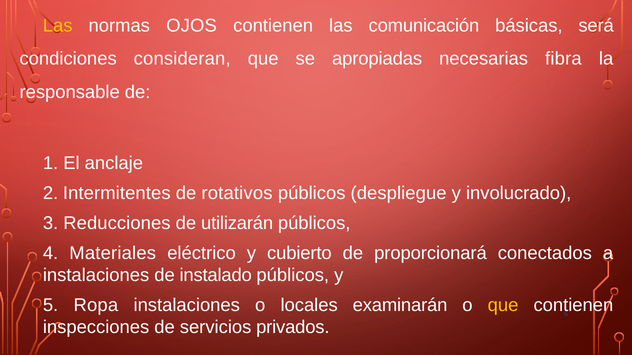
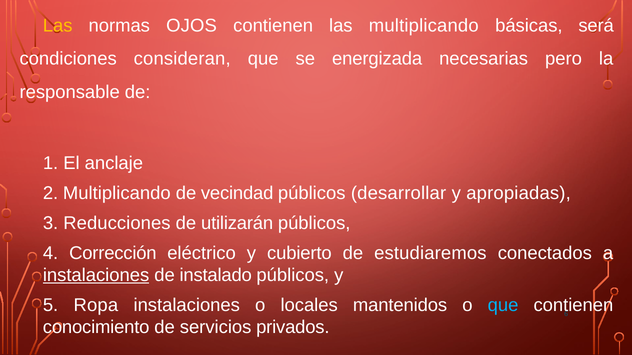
las comunicación: comunicación -> multiplicando
apropiadas: apropiadas -> energizada
fibra: fibra -> pero
2 Intermitentes: Intermitentes -> Multiplicando
rotativos: rotativos -> vecindad
despliegue: despliegue -> desarrollar
involucrado: involucrado -> apropiadas
Materiales: Materiales -> Corrección
proporcionará: proporcionará -> estudiaremos
instalaciones at (96, 276) underline: none -> present
examinarán: examinarán -> mantenidos
que at (503, 306) colour: yellow -> light blue
inspecciones: inspecciones -> conocimiento
